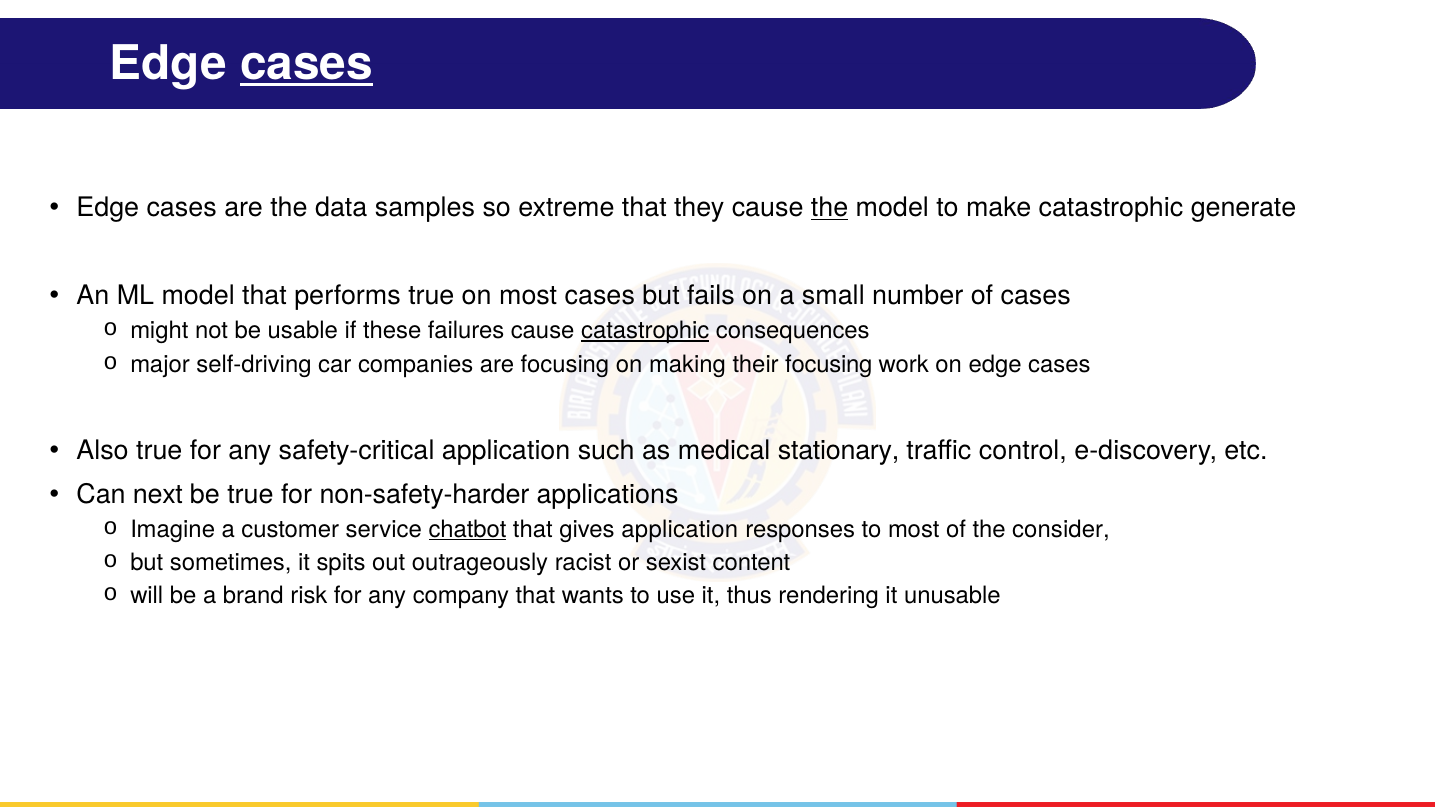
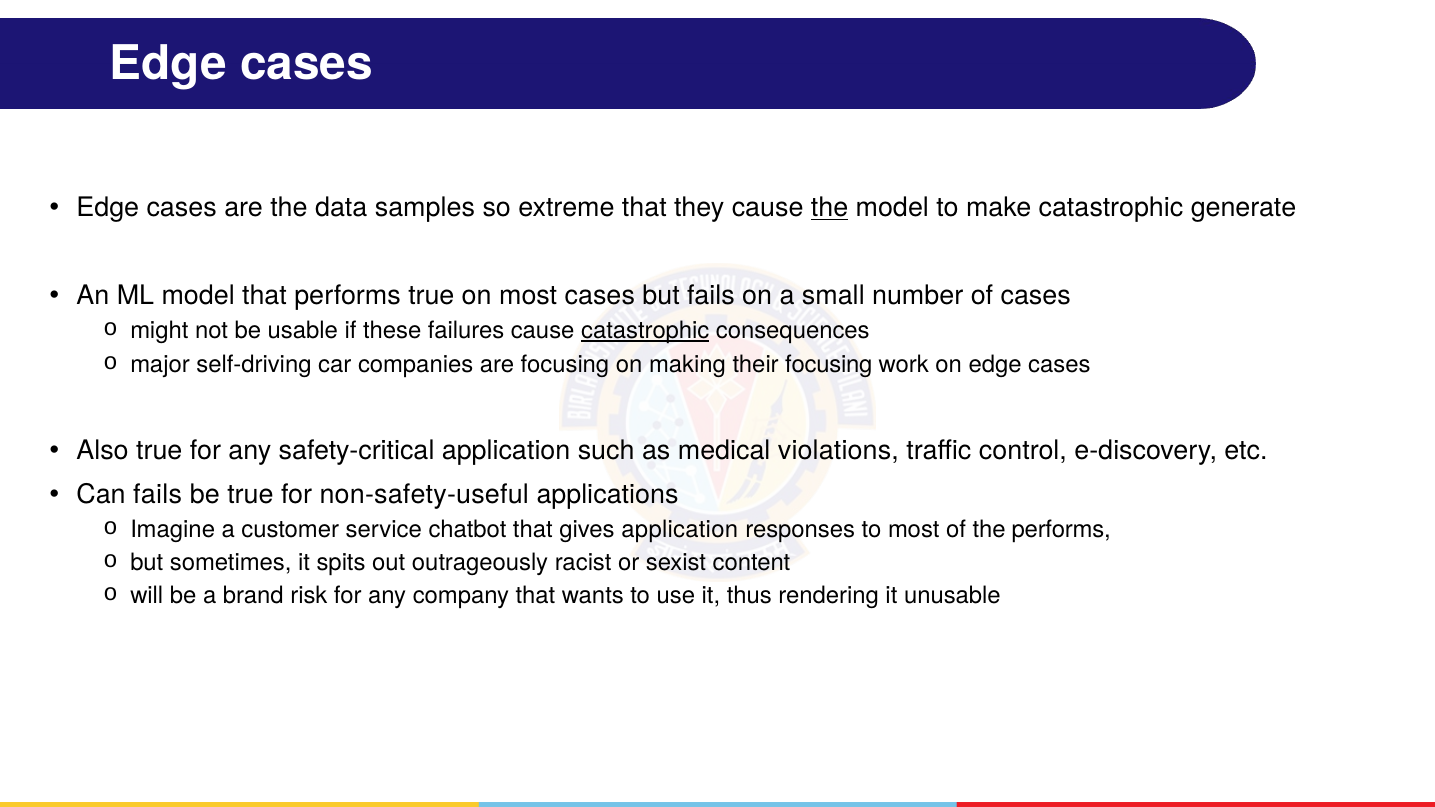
cases at (307, 64) underline: present -> none
stationary: stationary -> violations
Can next: next -> fails
non-safety-harder: non-safety-harder -> non-safety-useful
chatbot underline: present -> none
the consider: consider -> performs
